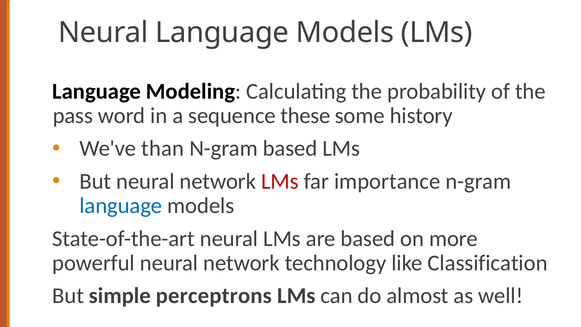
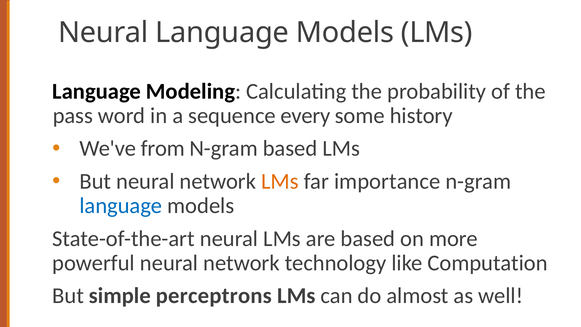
these: these -> every
than: than -> from
LMs at (280, 181) colour: red -> orange
Classification: Classification -> Computation
